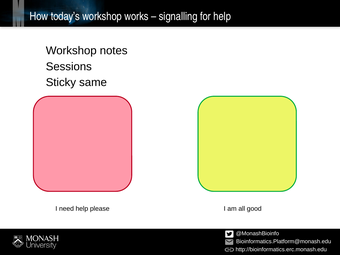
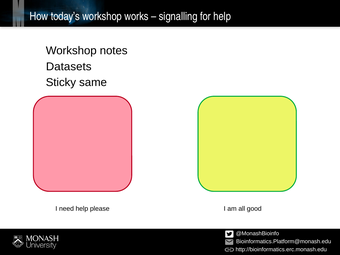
Sessions: Sessions -> Datasets
